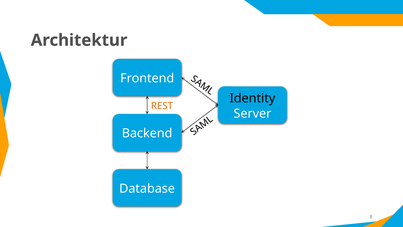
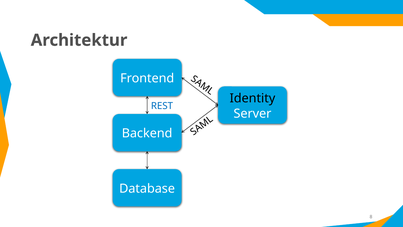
REST colour: orange -> blue
